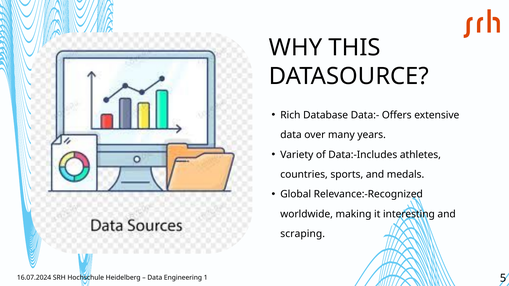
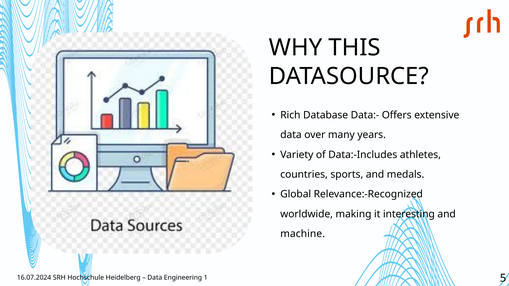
scraping: scraping -> machine
